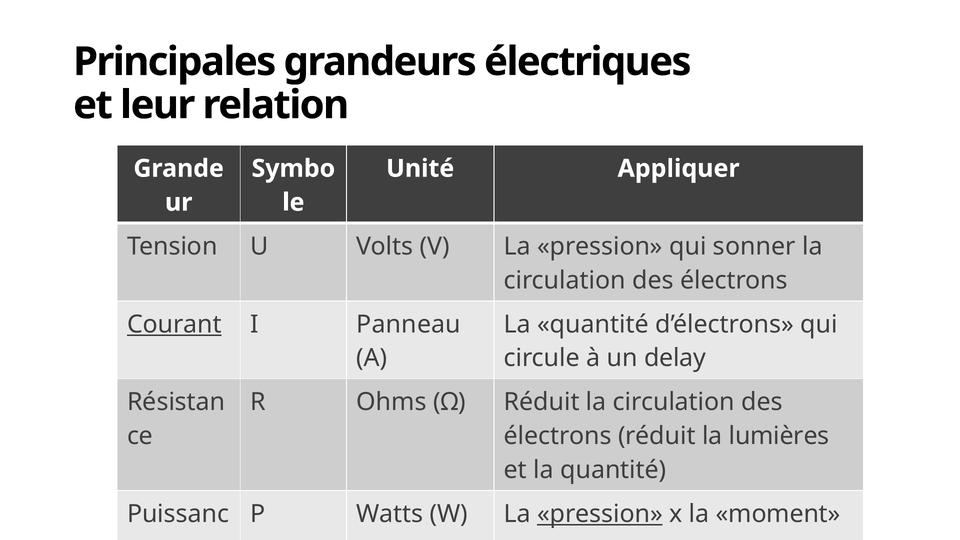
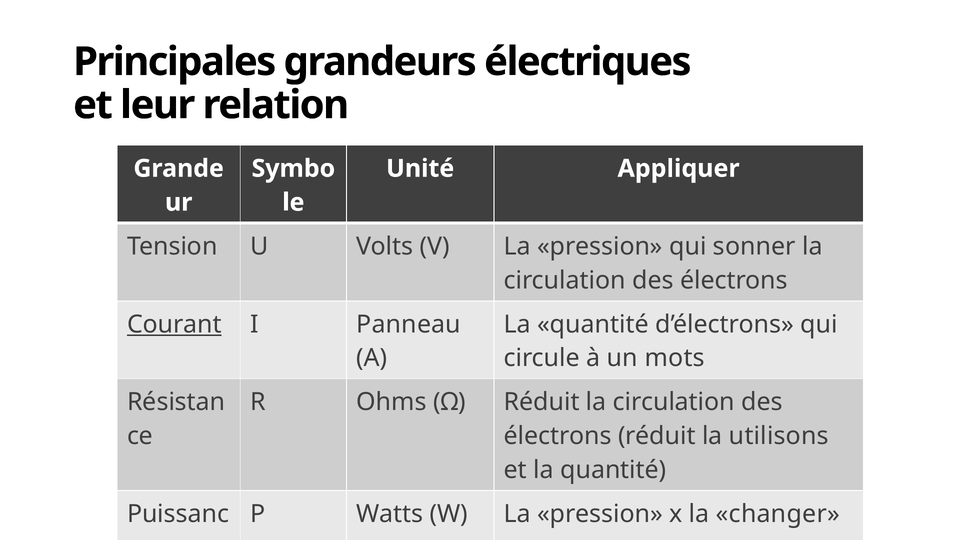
delay: delay -> mots
lumières: lumières -> utilisons
pression at (600, 514) underline: present -> none
moment: moment -> changer
